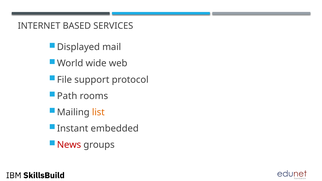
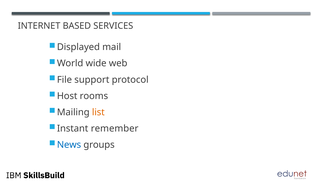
Path: Path -> Host
embedded: embedded -> remember
News colour: red -> blue
